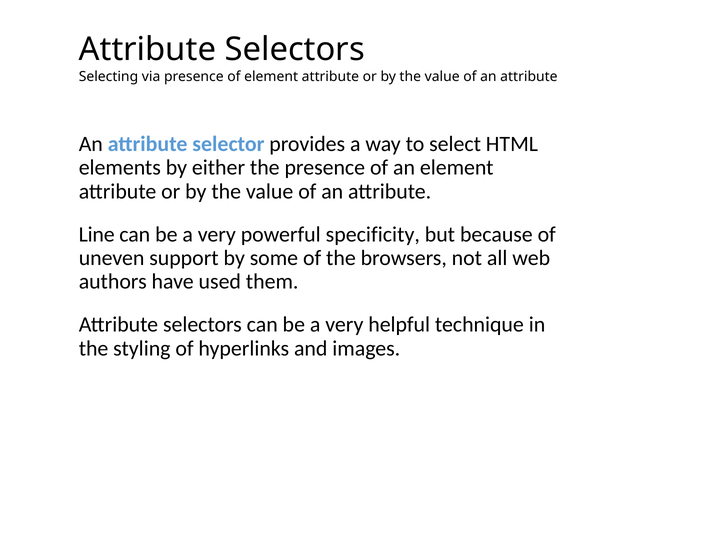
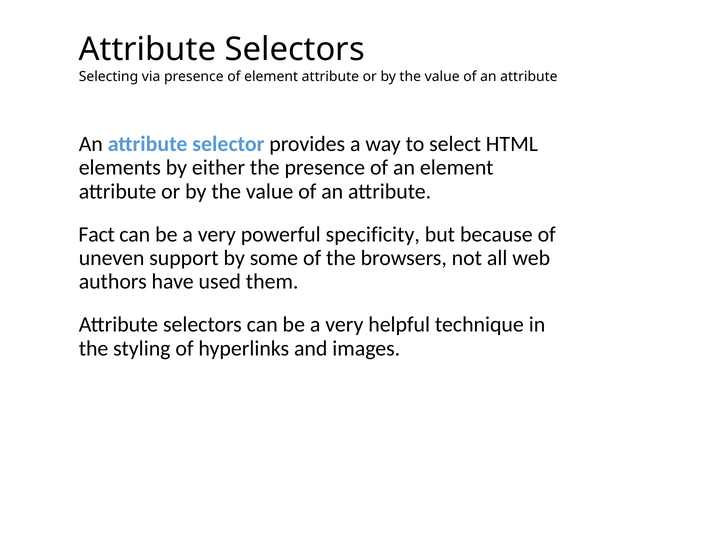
Line: Line -> Fact
